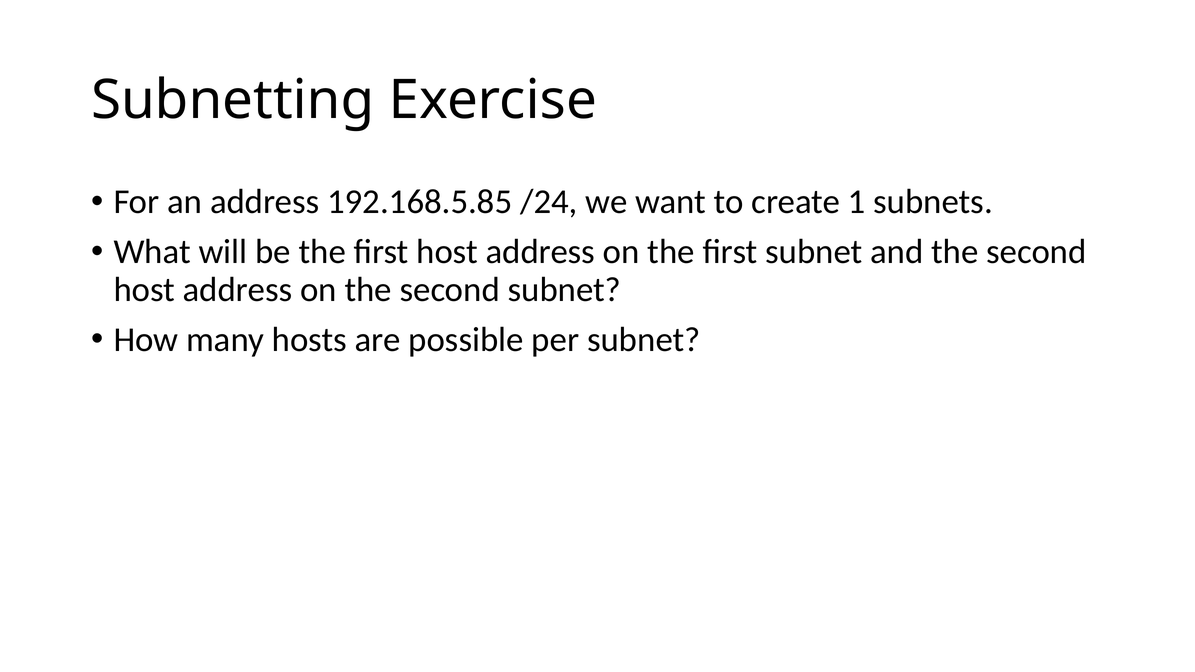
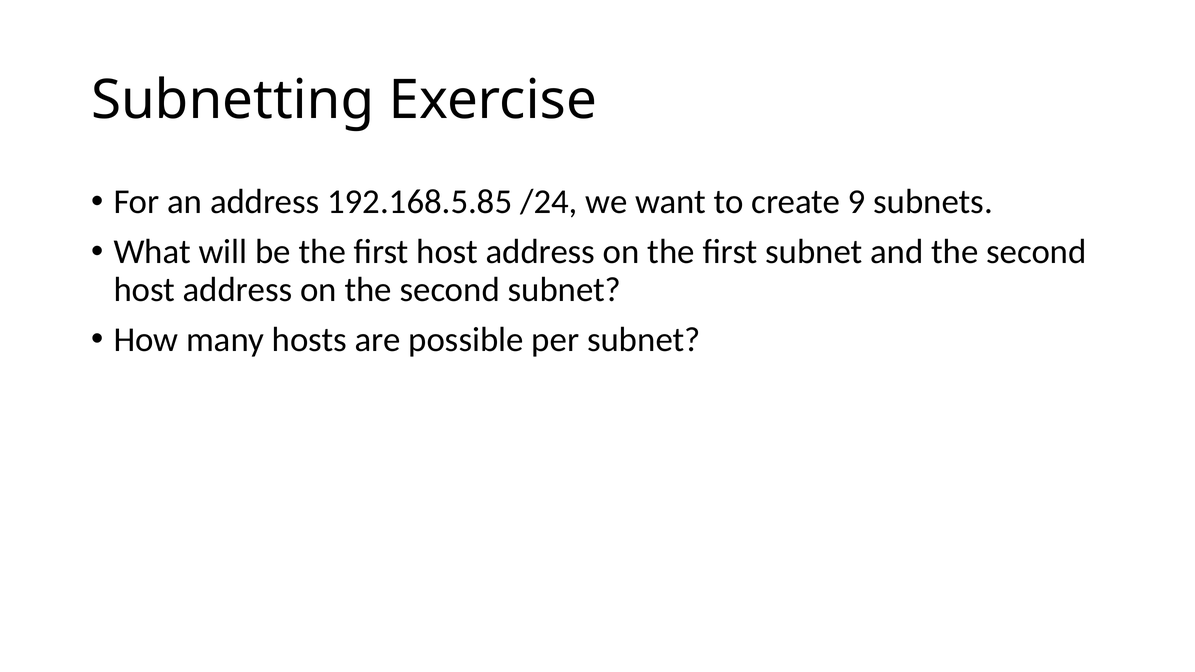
1: 1 -> 9
